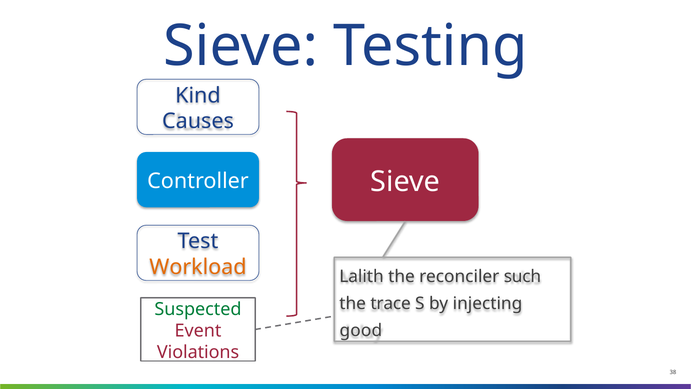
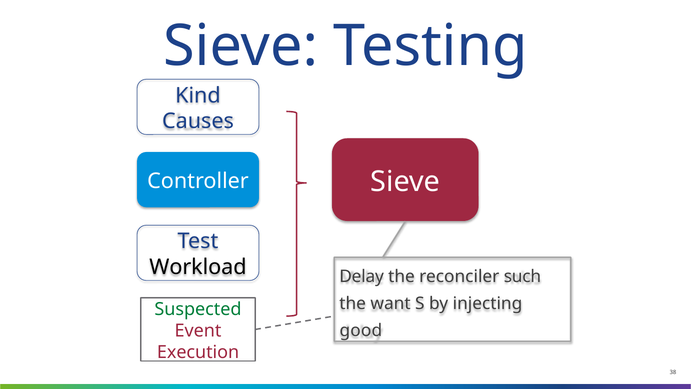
Workload colour: orange -> black
Lalith: Lalith -> Delay
trace: trace -> want
Violations: Violations -> Execution
